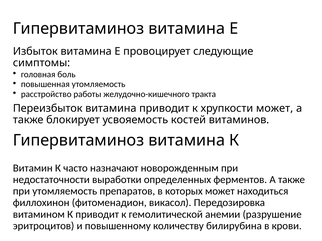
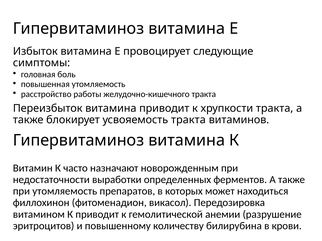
хрупкости может: может -> тракта
усвояемость костей: костей -> тракта
